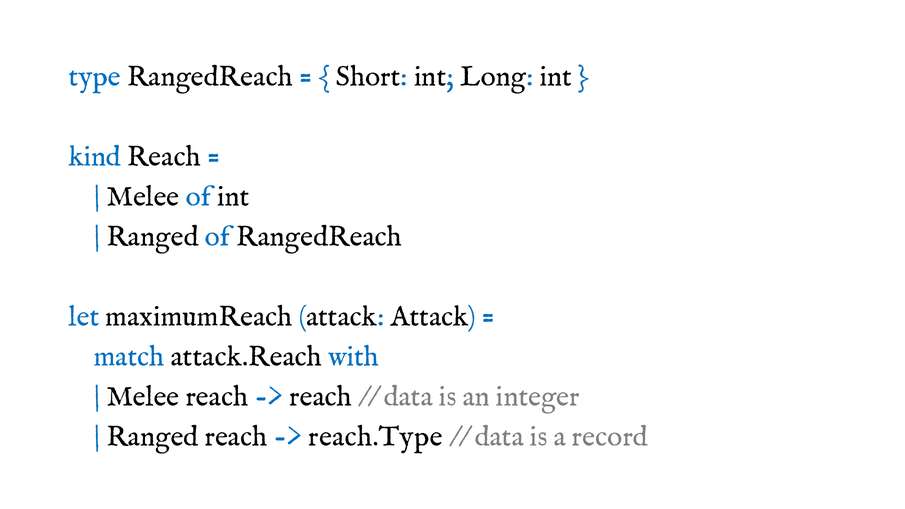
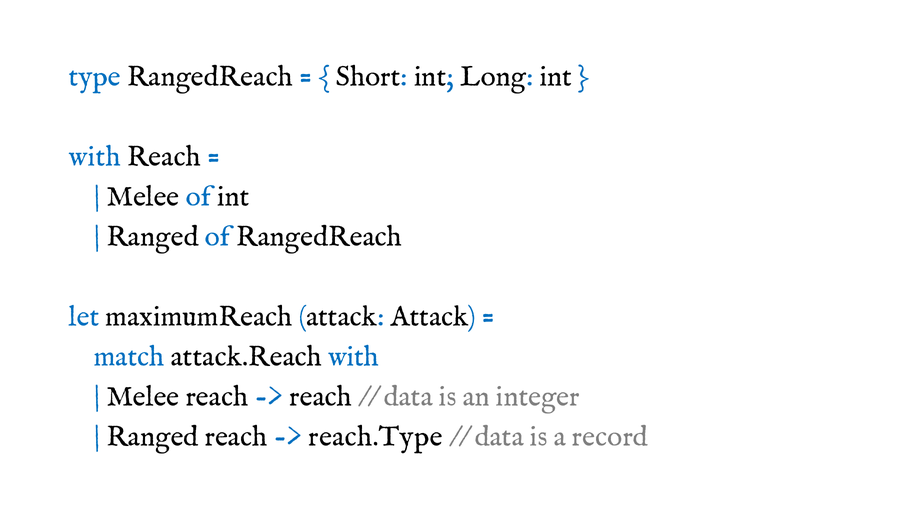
kind at (95, 156): kind -> with
